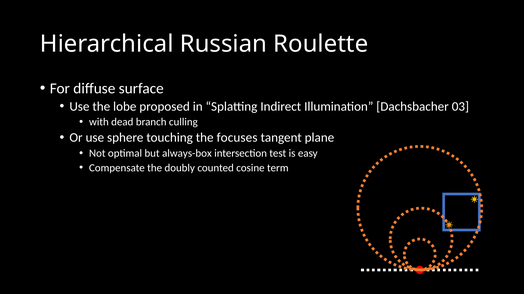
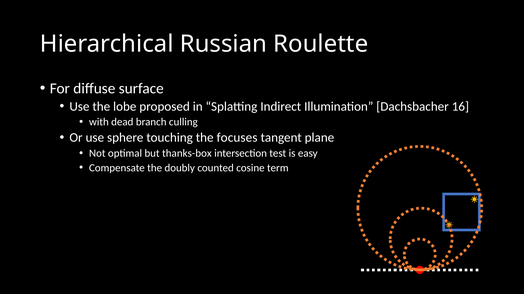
03: 03 -> 16
always-box: always-box -> thanks-box
